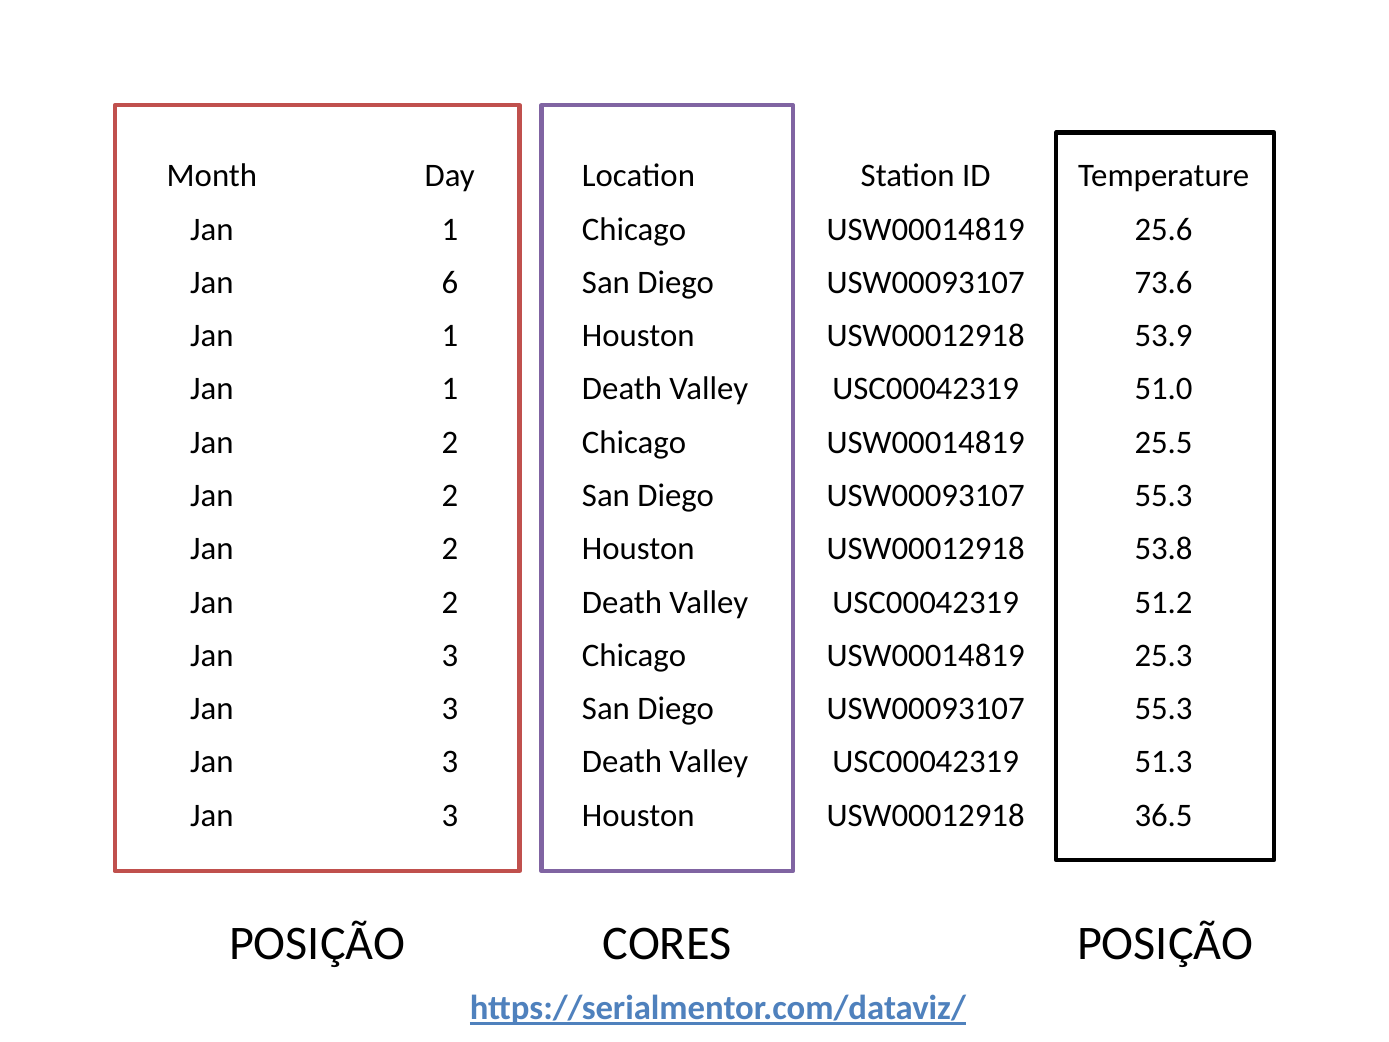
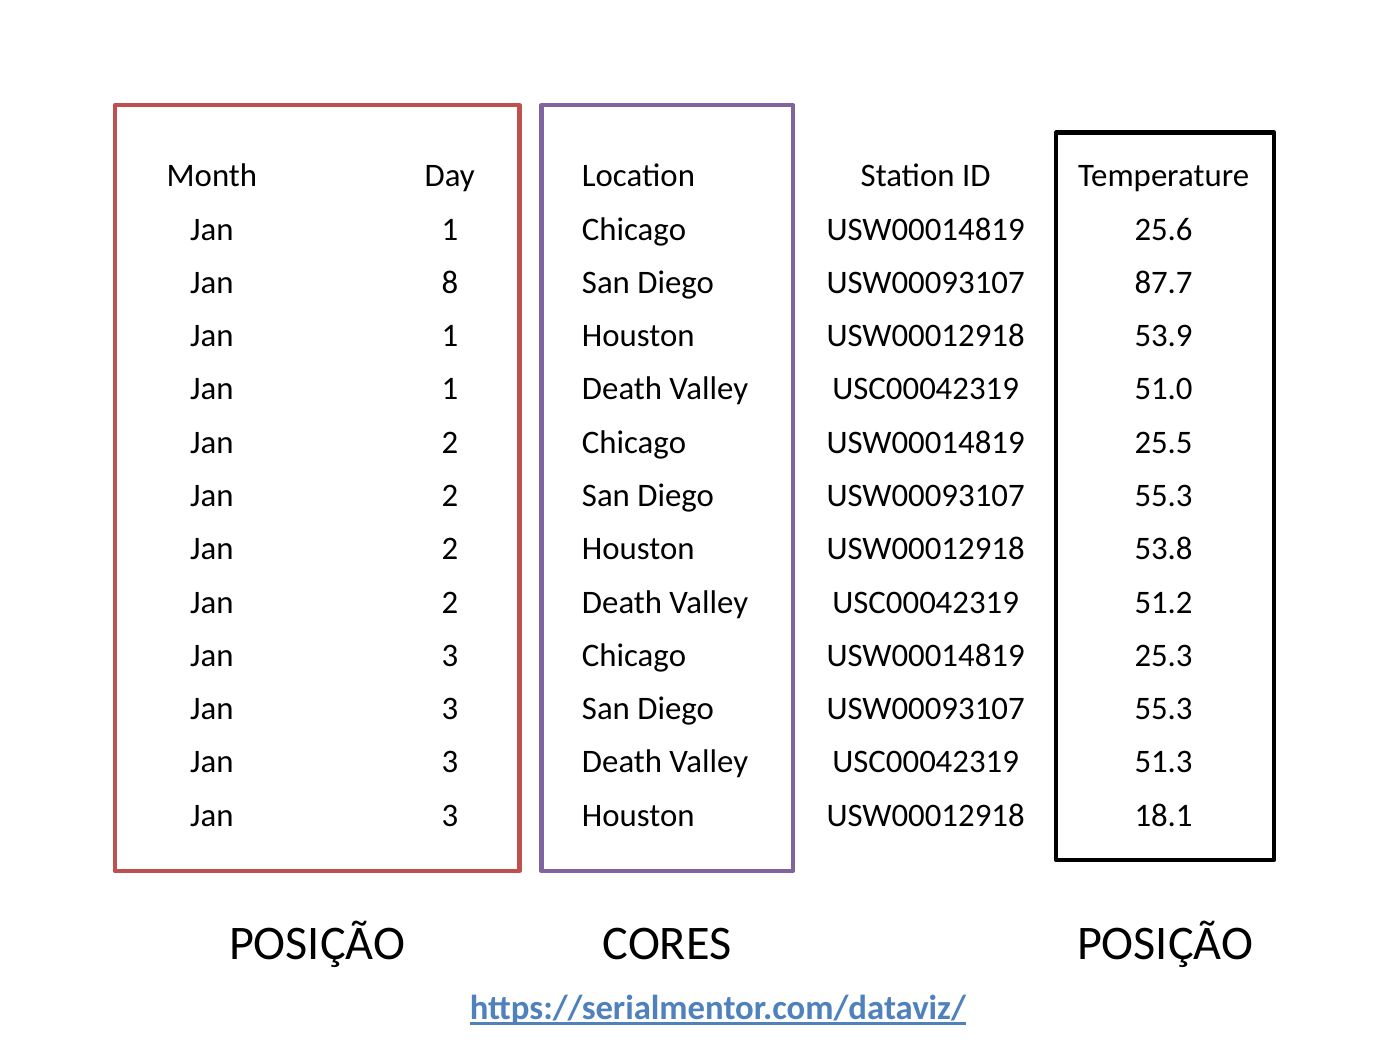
6: 6 -> 8
73.6: 73.6 -> 87.7
36.5: 36.5 -> 18.1
